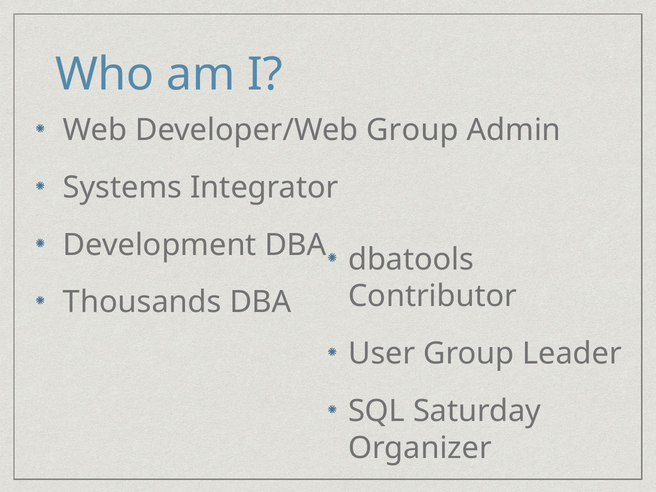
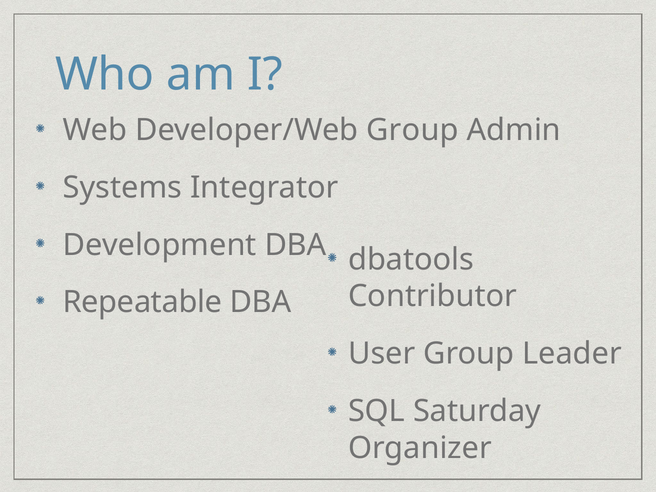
Thousands: Thousands -> Repeatable
